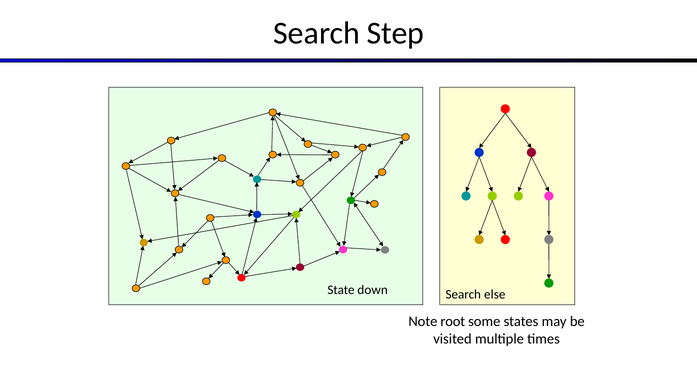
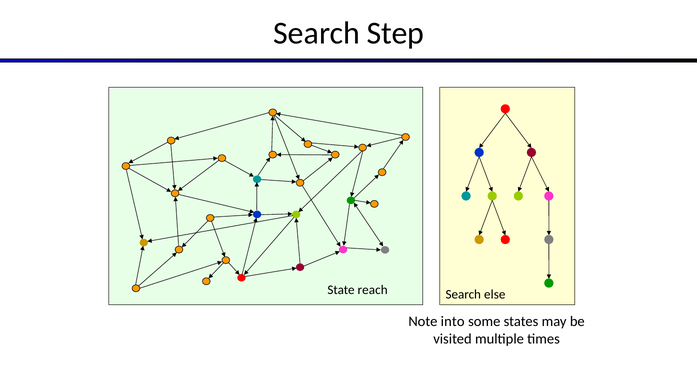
down: down -> reach
root: root -> into
